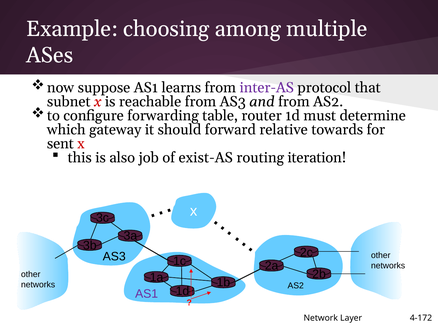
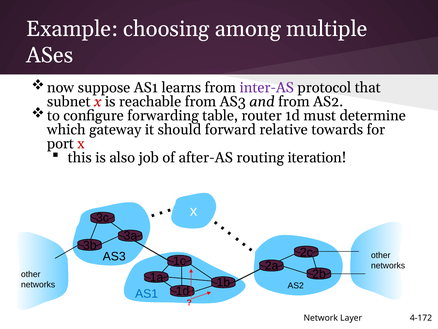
sent: sent -> port
exist-AS: exist-AS -> after-AS
AS1 at (147, 293) colour: purple -> blue
